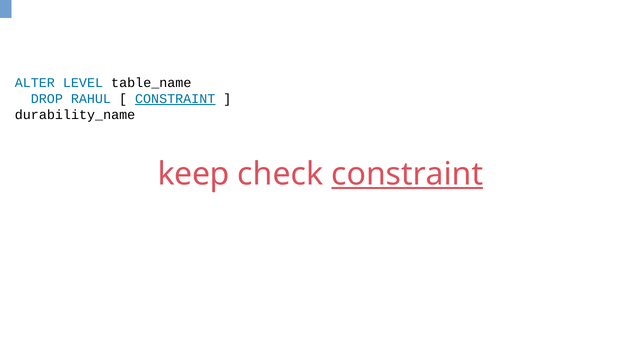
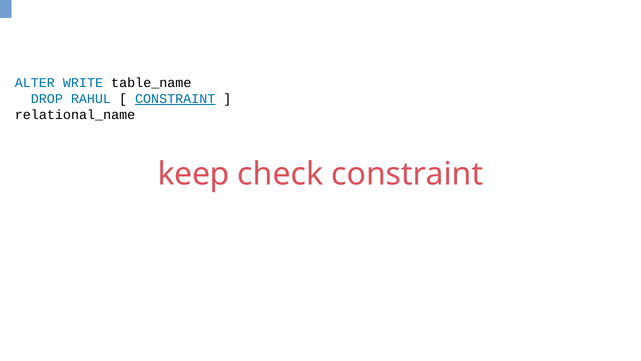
LEVEL: LEVEL -> WRITE
durability_name: durability_name -> relational_name
constraint at (407, 174) underline: present -> none
